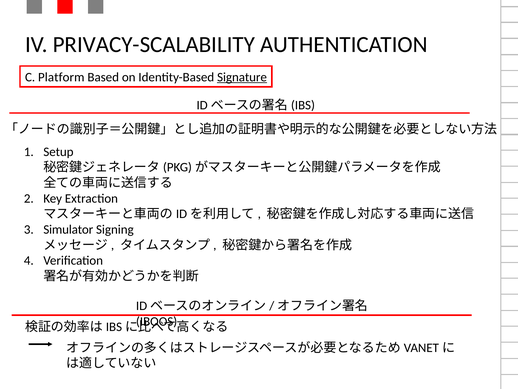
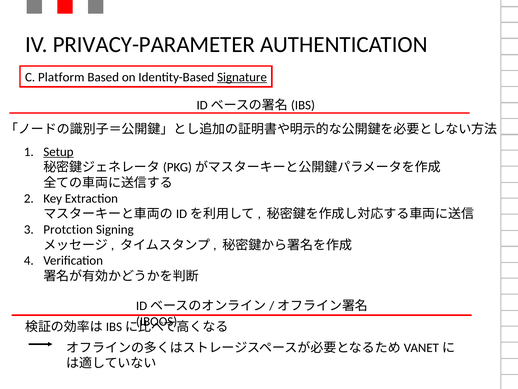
PRIVACY-SCALABILITY: PRIVACY-SCALABILITY -> PRIVACY-PARAMETER
Setup underline: none -> present
Simulator: Simulator -> Protction
